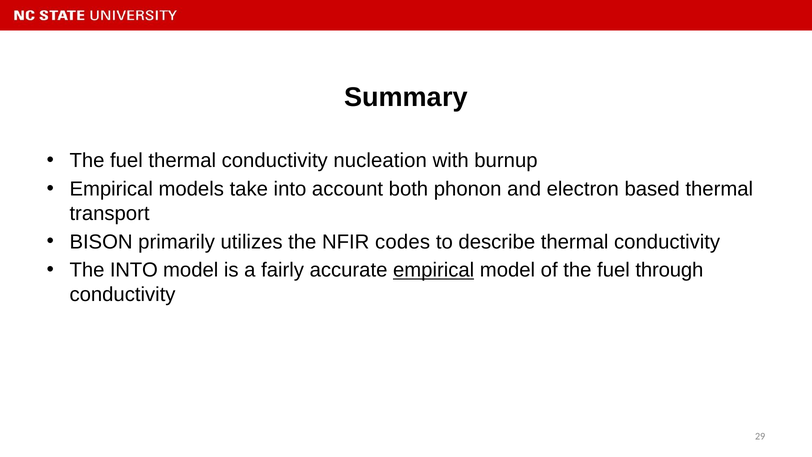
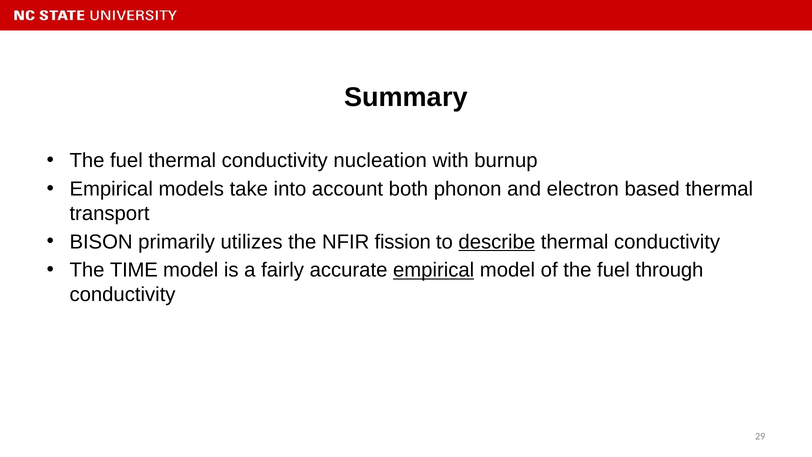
codes: codes -> fission
describe underline: none -> present
The INTO: INTO -> TIME
